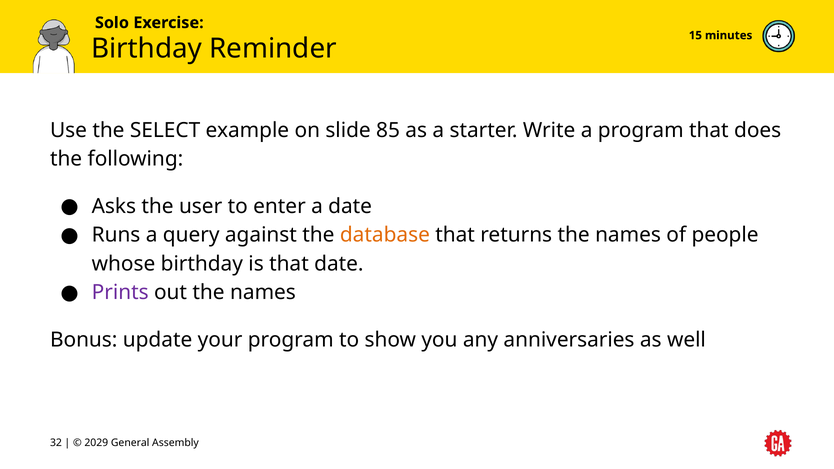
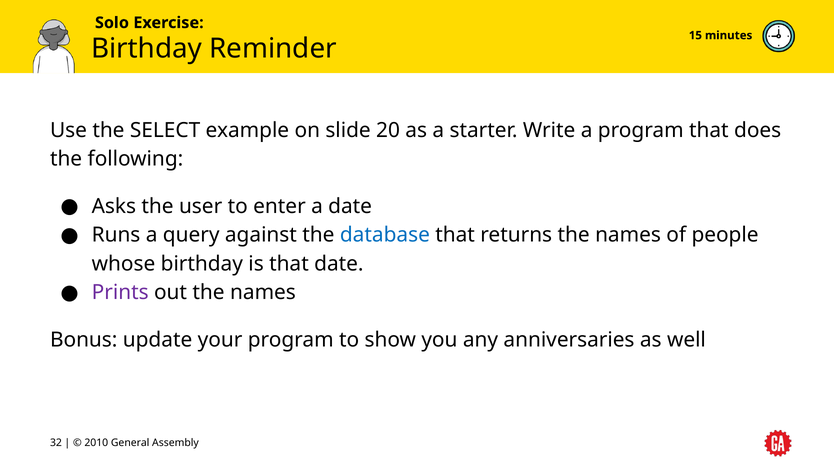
85: 85 -> 20
database colour: orange -> blue
2029: 2029 -> 2010
